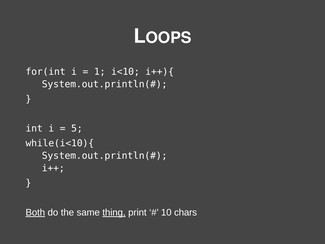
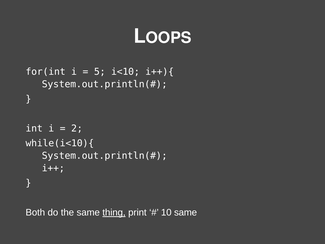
1: 1 -> 5
5: 5 -> 2
Both underline: present -> none
10 chars: chars -> same
